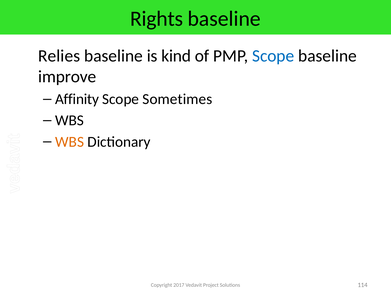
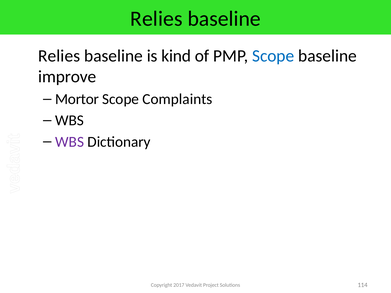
Rights at (157, 19): Rights -> Relies
Affinity: Affinity -> Mortor
Sometimes: Sometimes -> Complaints
WBS at (70, 142) colour: orange -> purple
